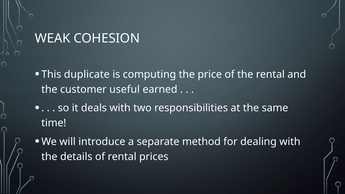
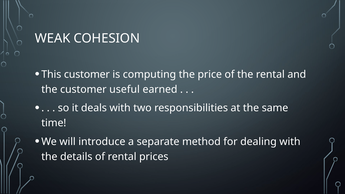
This duplicate: duplicate -> customer
